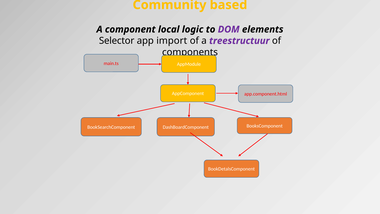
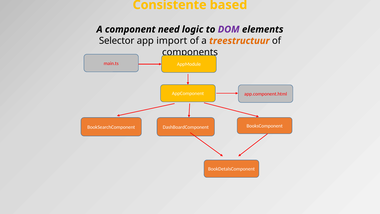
Community: Community -> Consistente
local: local -> need
treestructuur colour: purple -> orange
